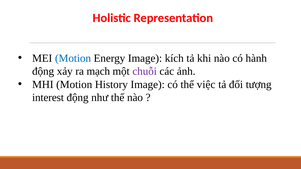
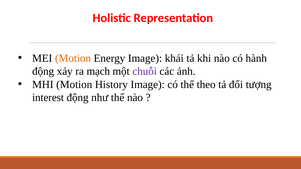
Motion at (73, 58) colour: blue -> orange
kích: kích -> khái
việc: việc -> theo
